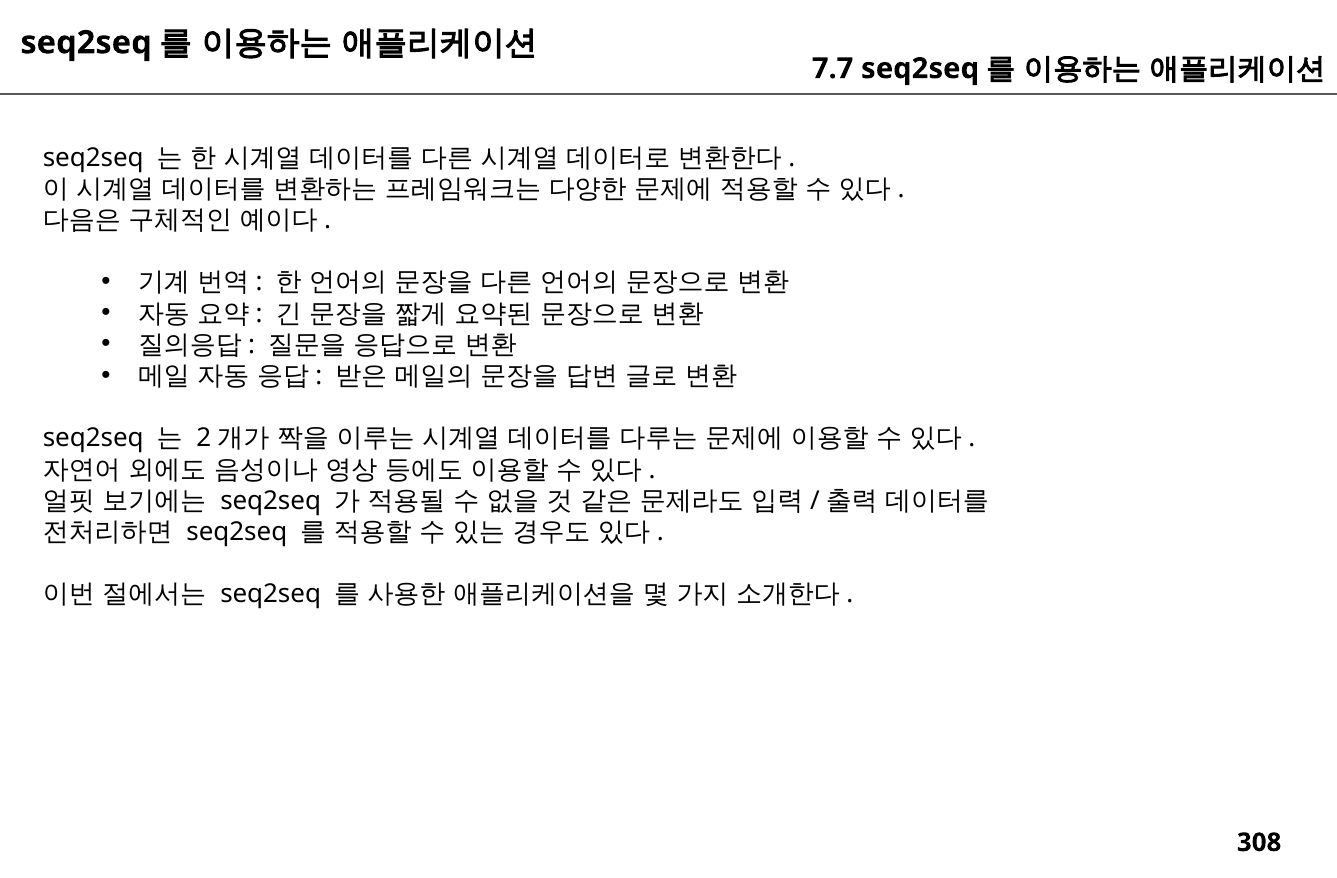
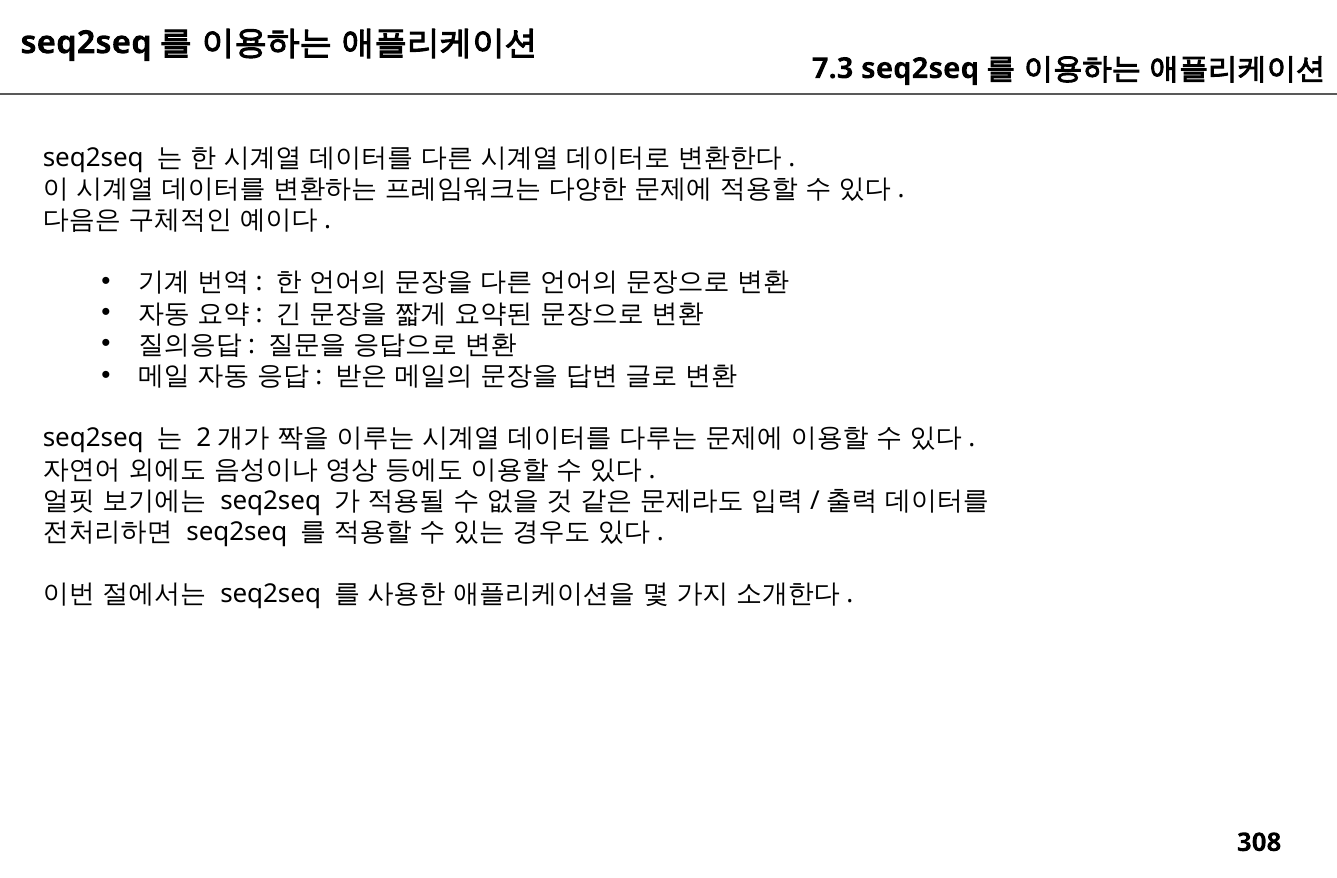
7.7: 7.7 -> 7.3
